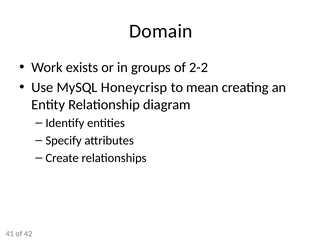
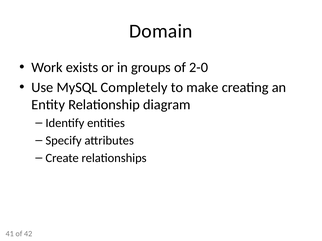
2-2: 2-2 -> 2-0
Honeycrisp: Honeycrisp -> Completely
mean: mean -> make
